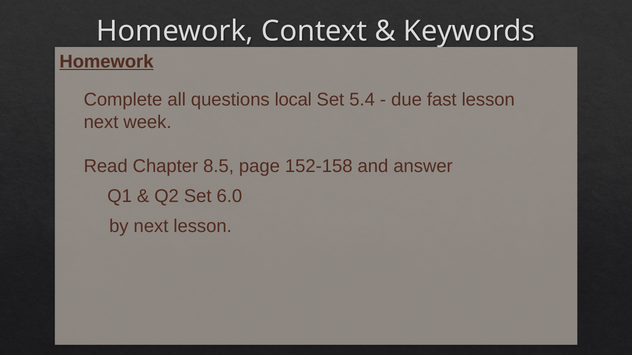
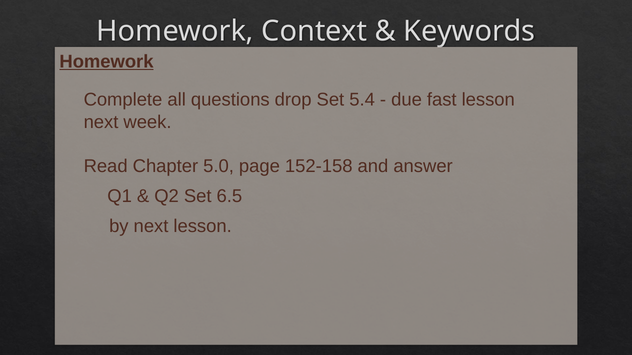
local: local -> drop
8.5: 8.5 -> 5.0
6.0: 6.0 -> 6.5
